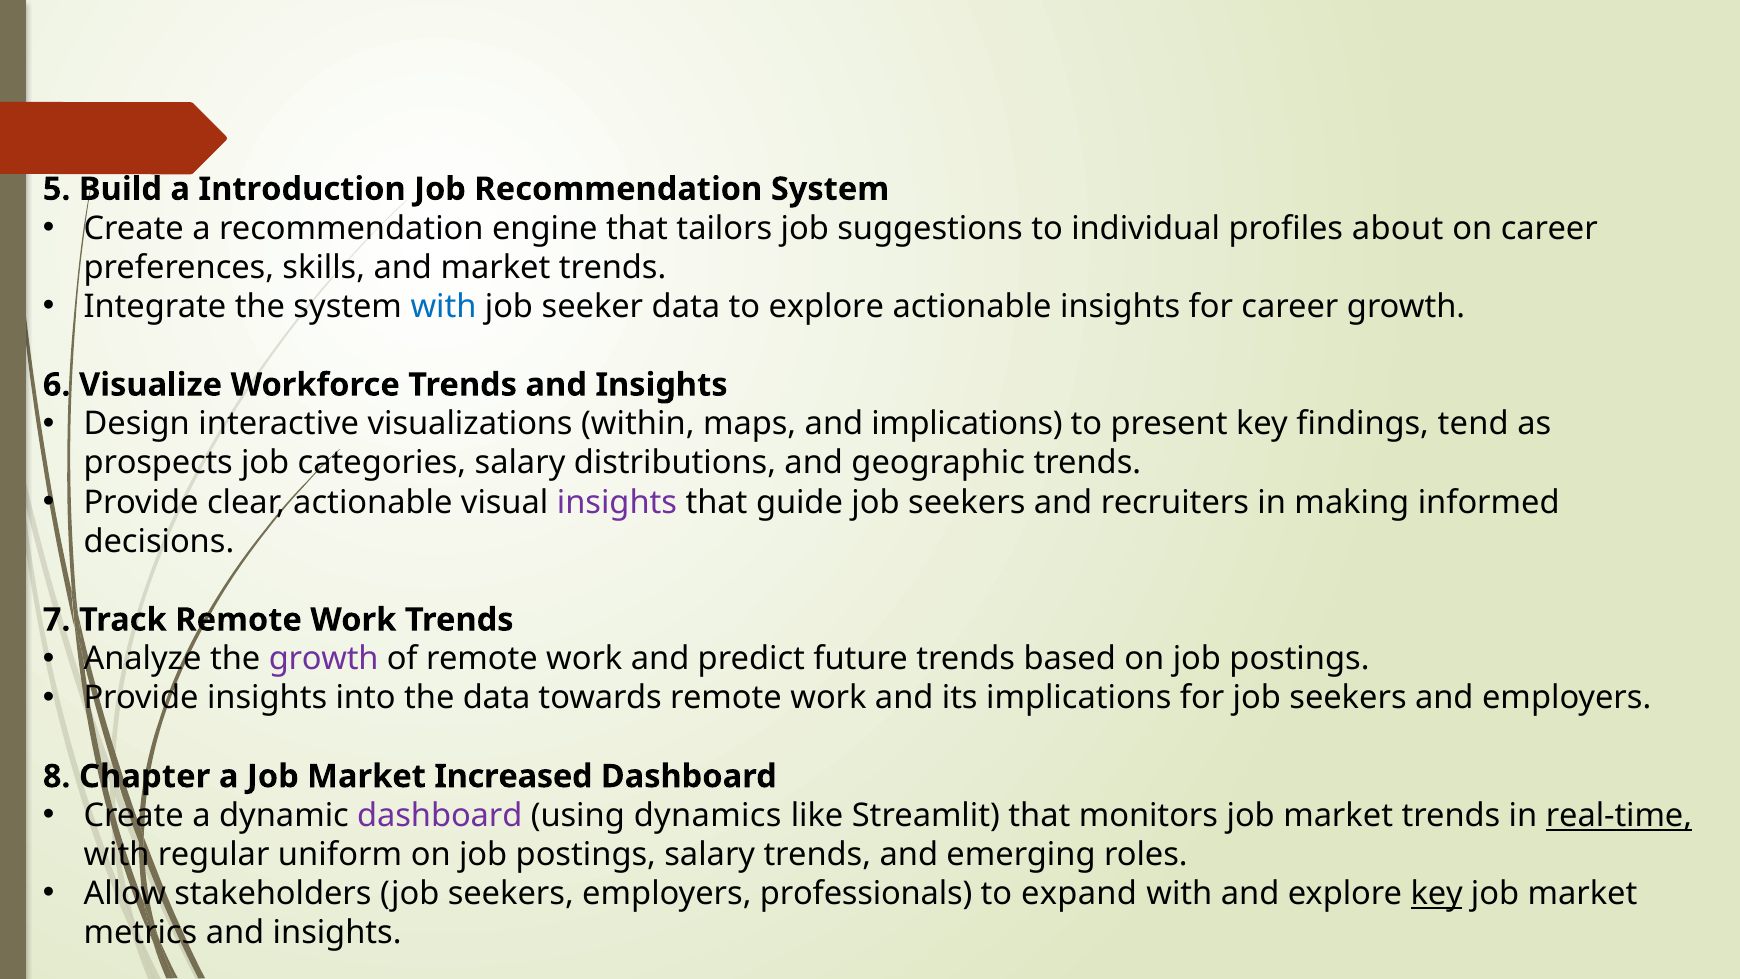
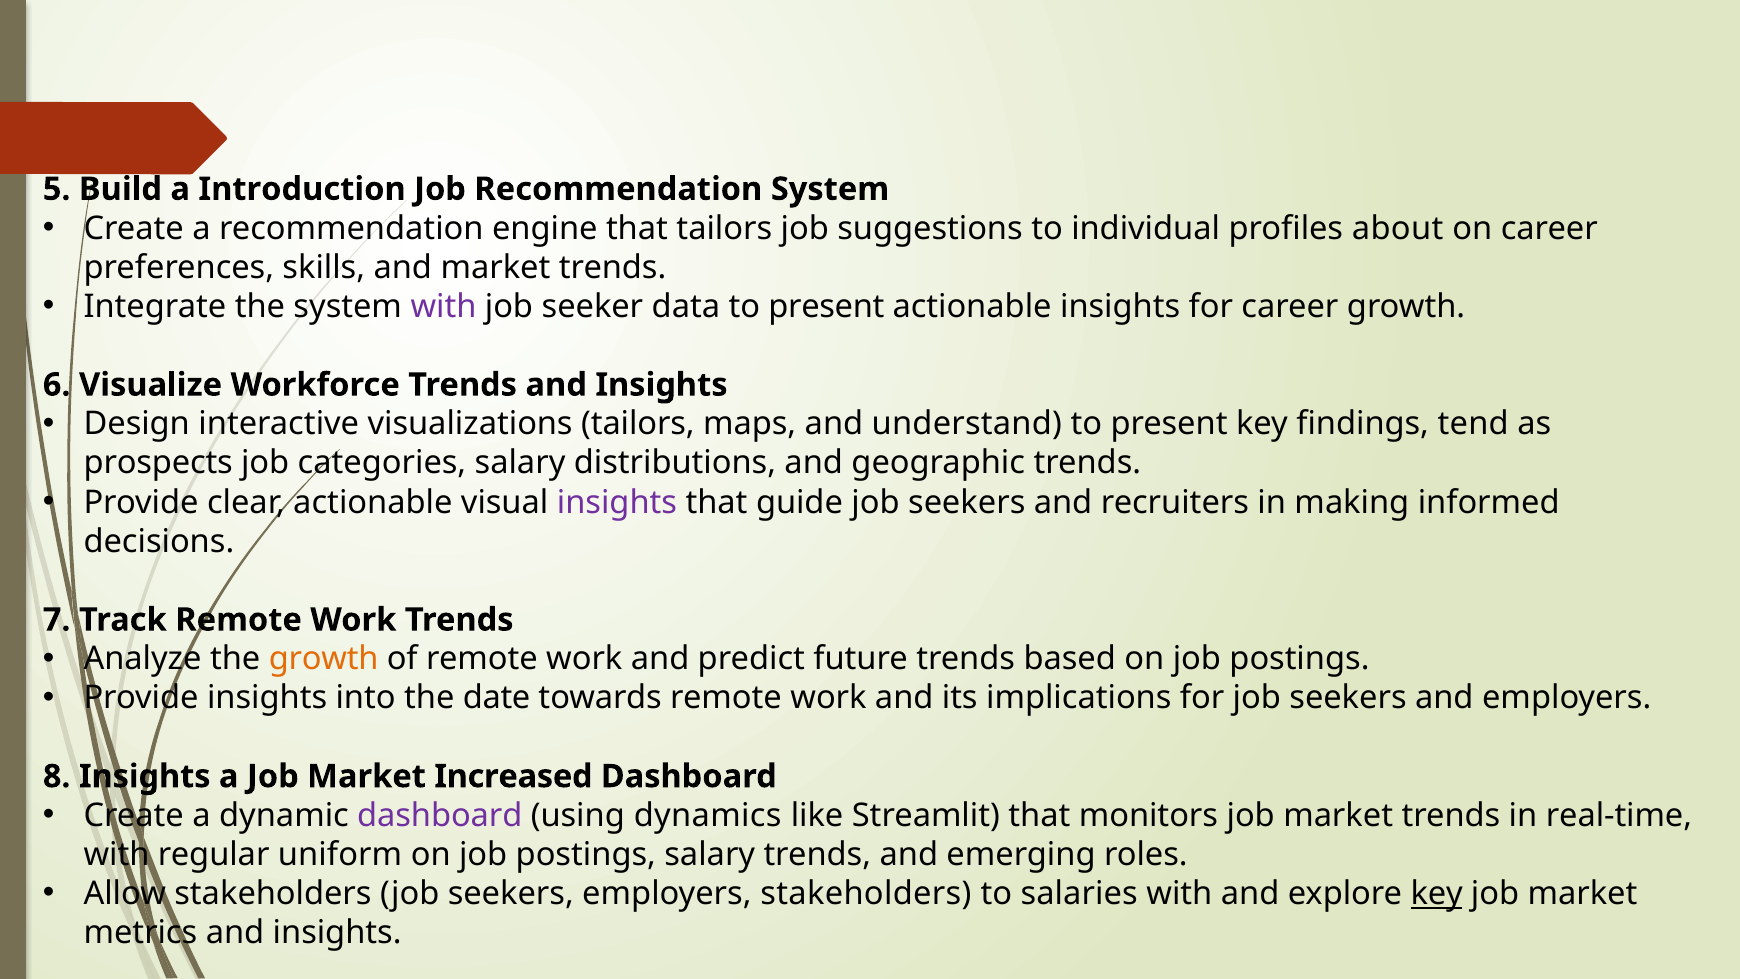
with at (444, 306) colour: blue -> purple
data to explore: explore -> present
visualizations within: within -> tailors
and implications: implications -> understand
growth at (324, 659) colour: purple -> orange
the data: data -> date
8 Chapter: Chapter -> Insights
real-time underline: present -> none
employers professionals: professionals -> stakeholders
expand: expand -> salaries
